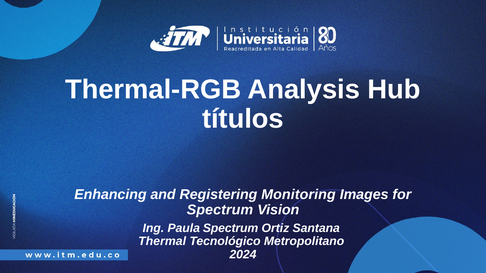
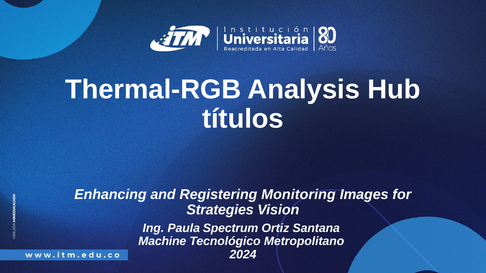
Spectrum at (220, 210): Spectrum -> Strategies
Thermal: Thermal -> Machine
